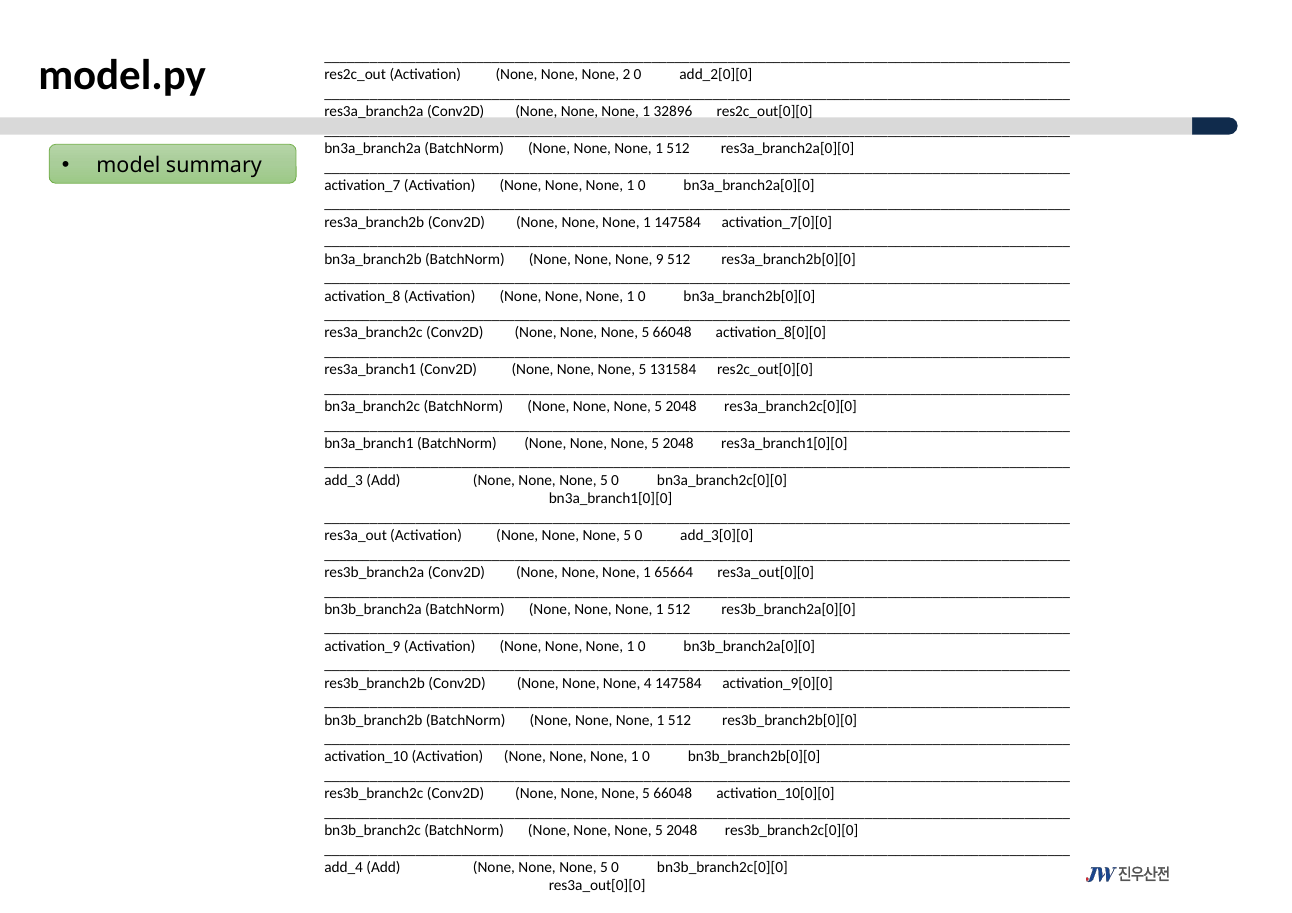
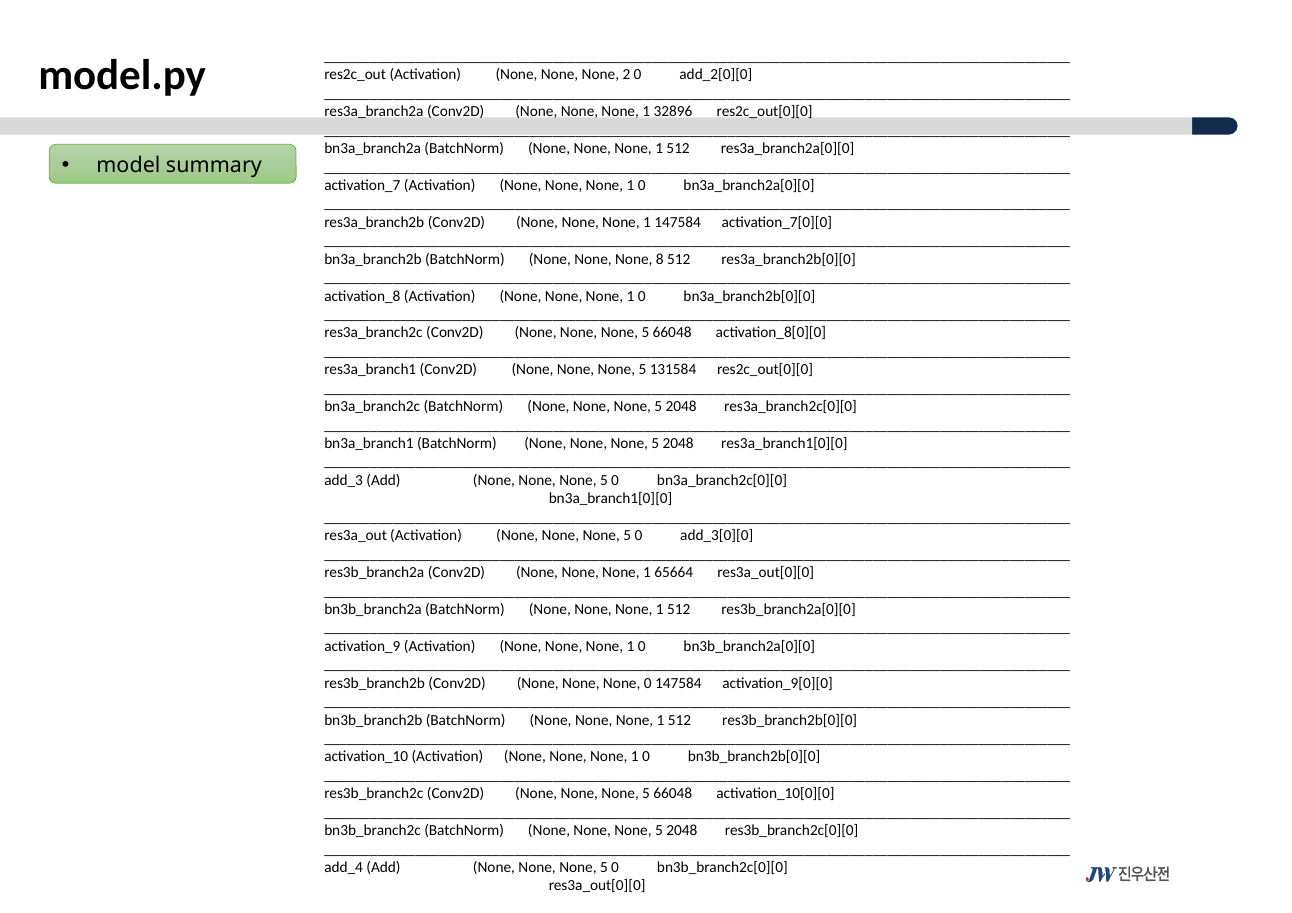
9: 9 -> 8
None 4: 4 -> 0
